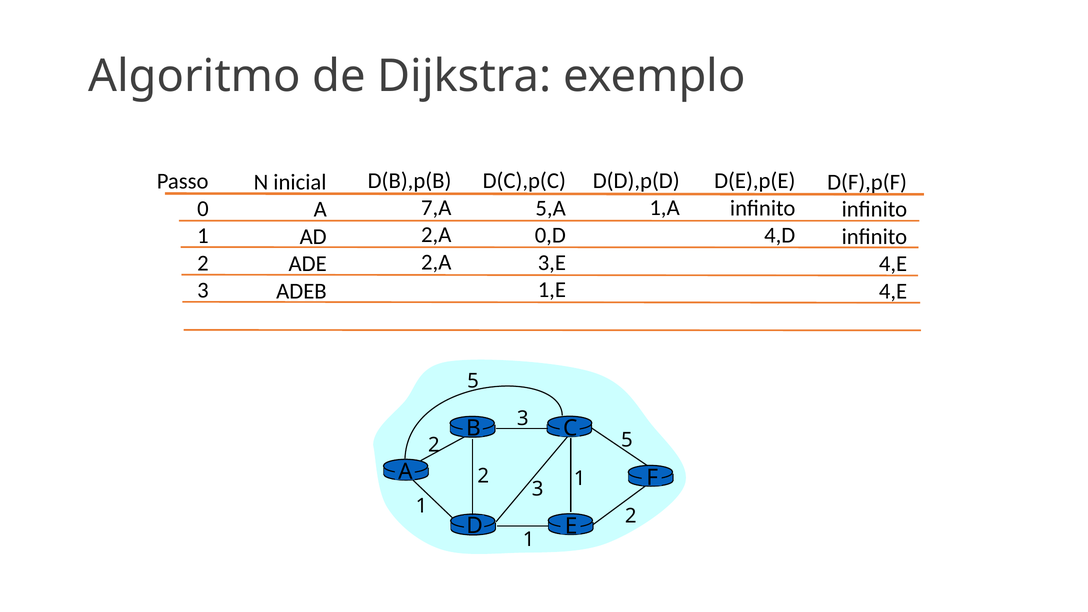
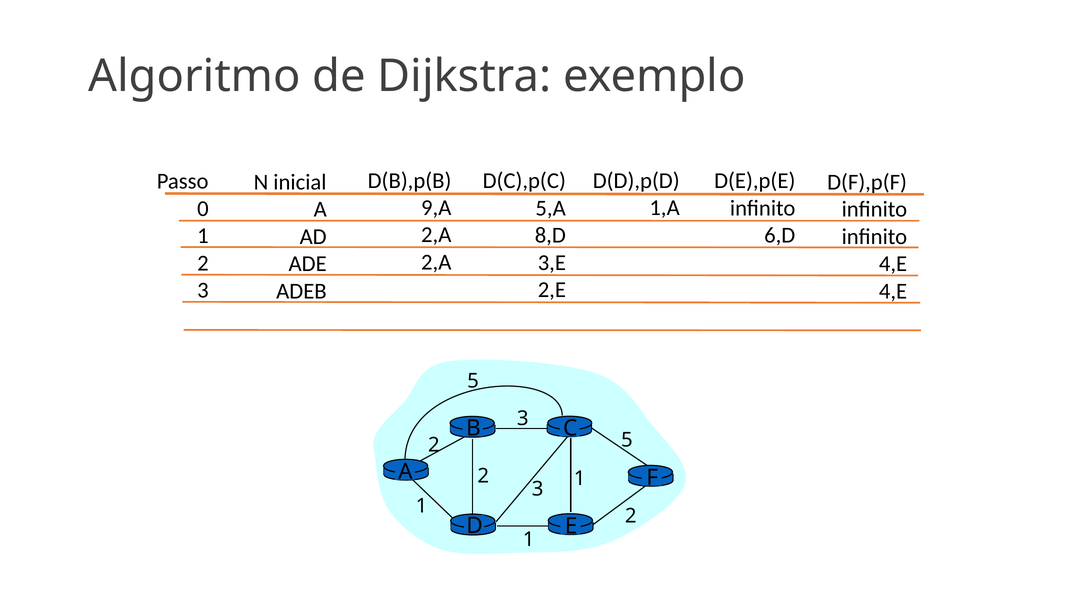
7,A: 7,A -> 9,A
0,D: 0,D -> 8,D
4,D: 4,D -> 6,D
1,E: 1,E -> 2,E
